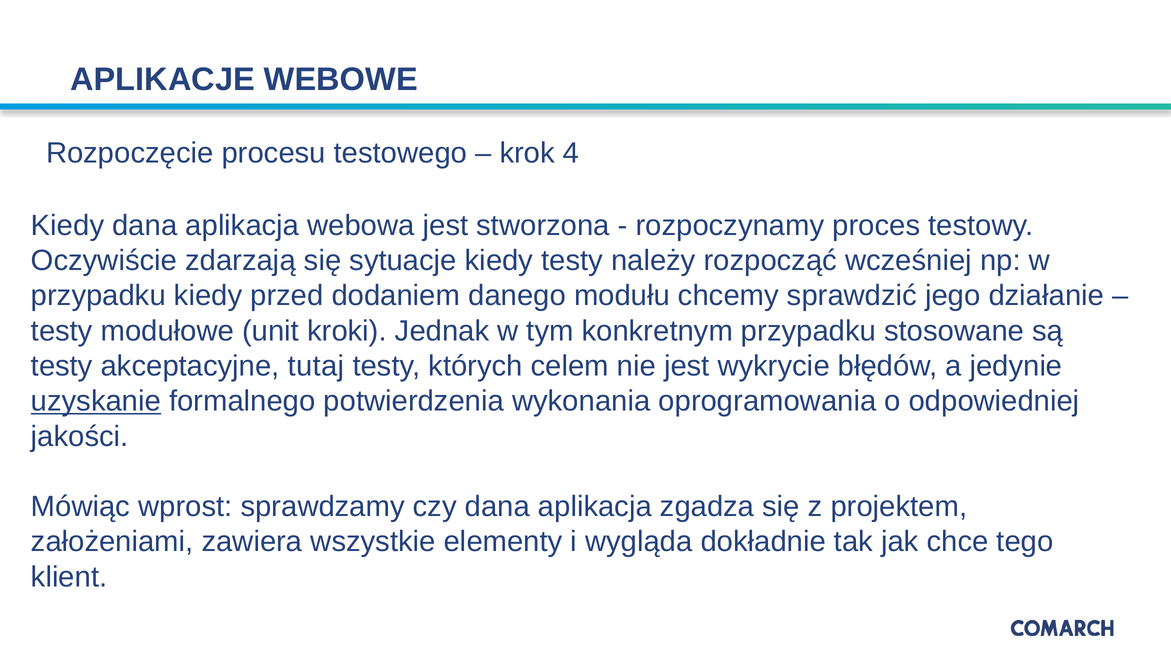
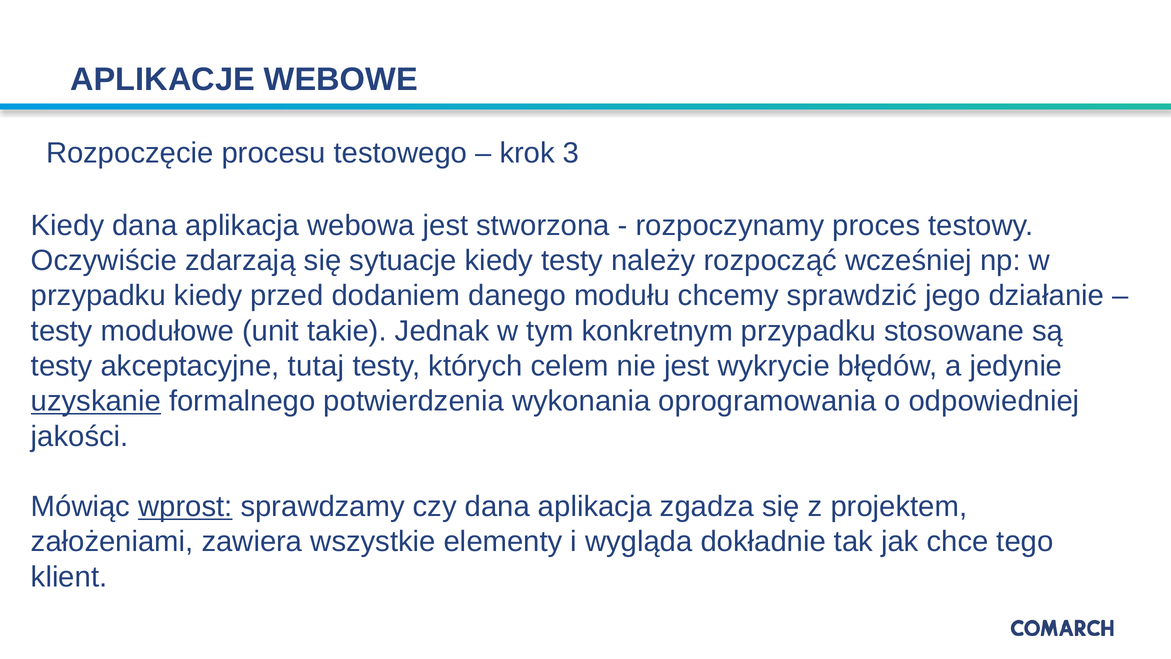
4: 4 -> 3
kroki: kroki -> takie
wprost underline: none -> present
